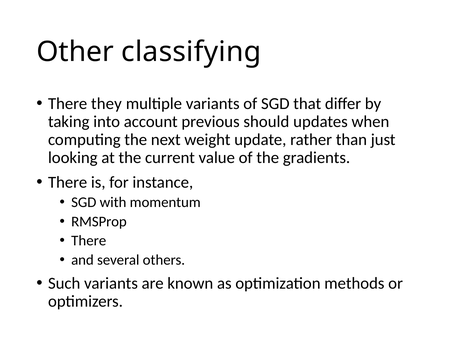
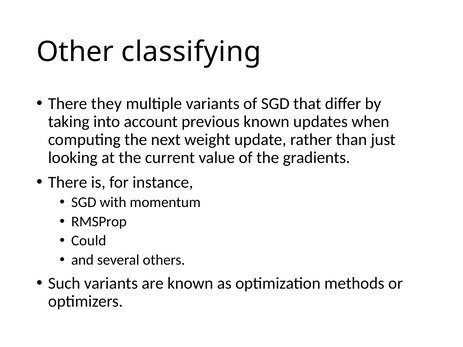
previous should: should -> known
There at (89, 241): There -> Could
